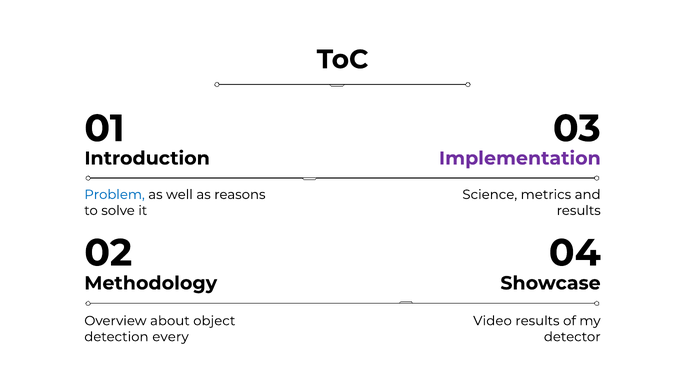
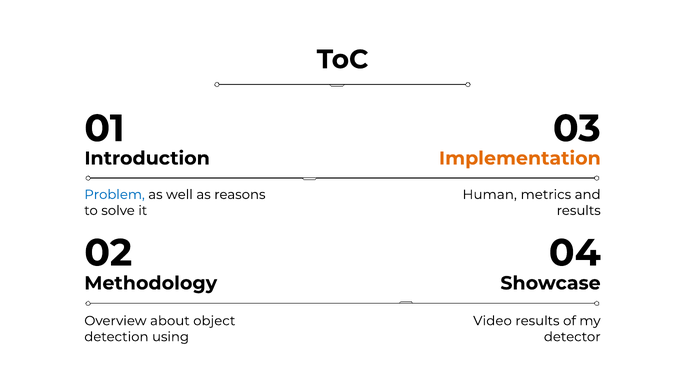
Implementation colour: purple -> orange
Science: Science -> Human
every: every -> using
